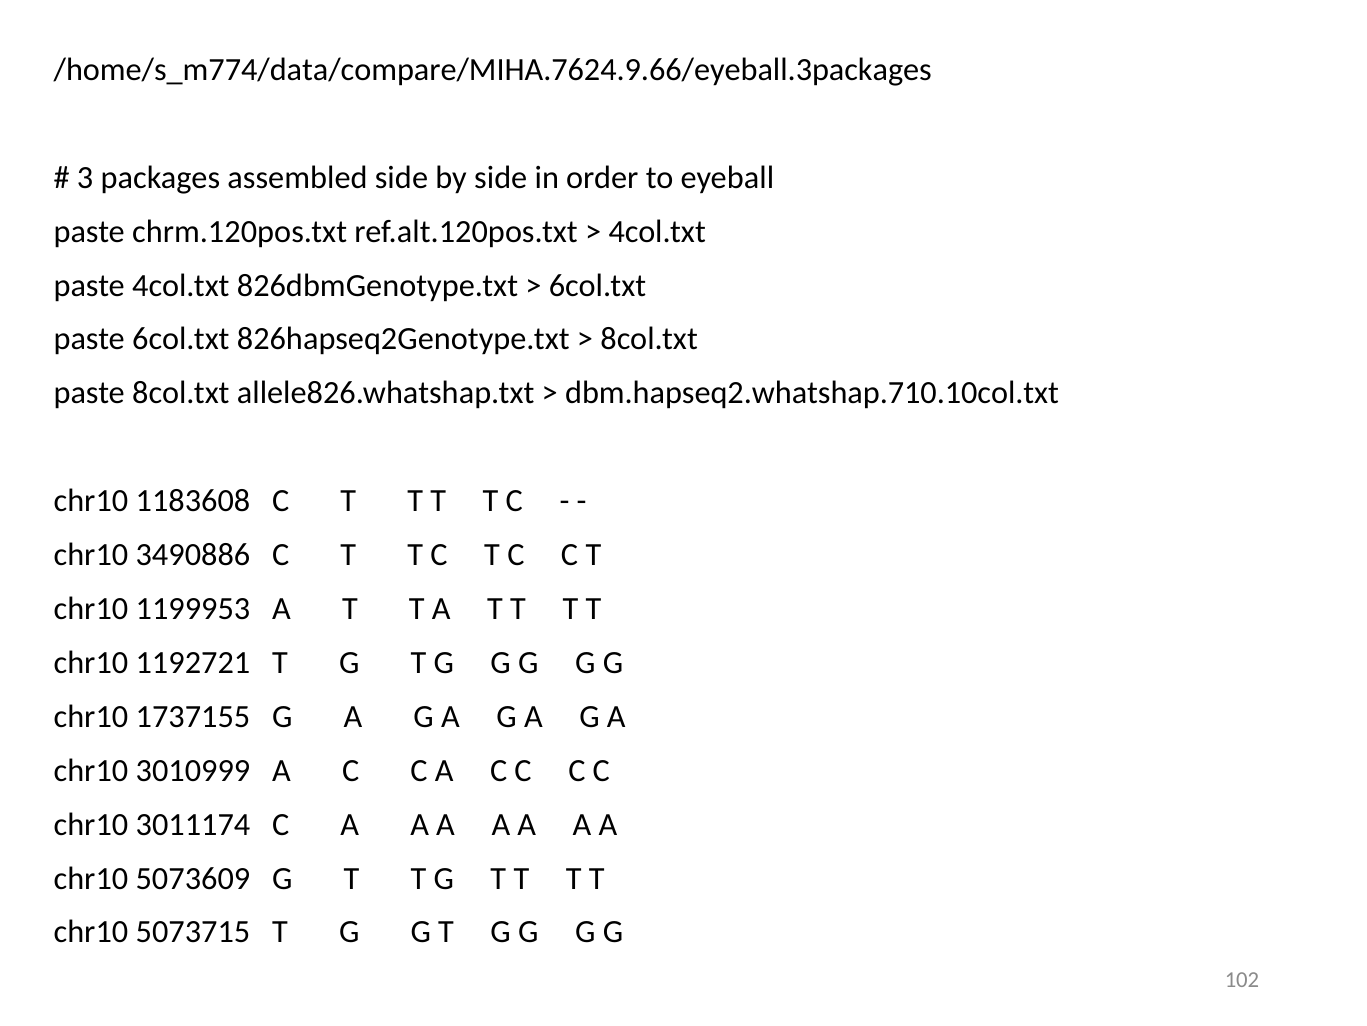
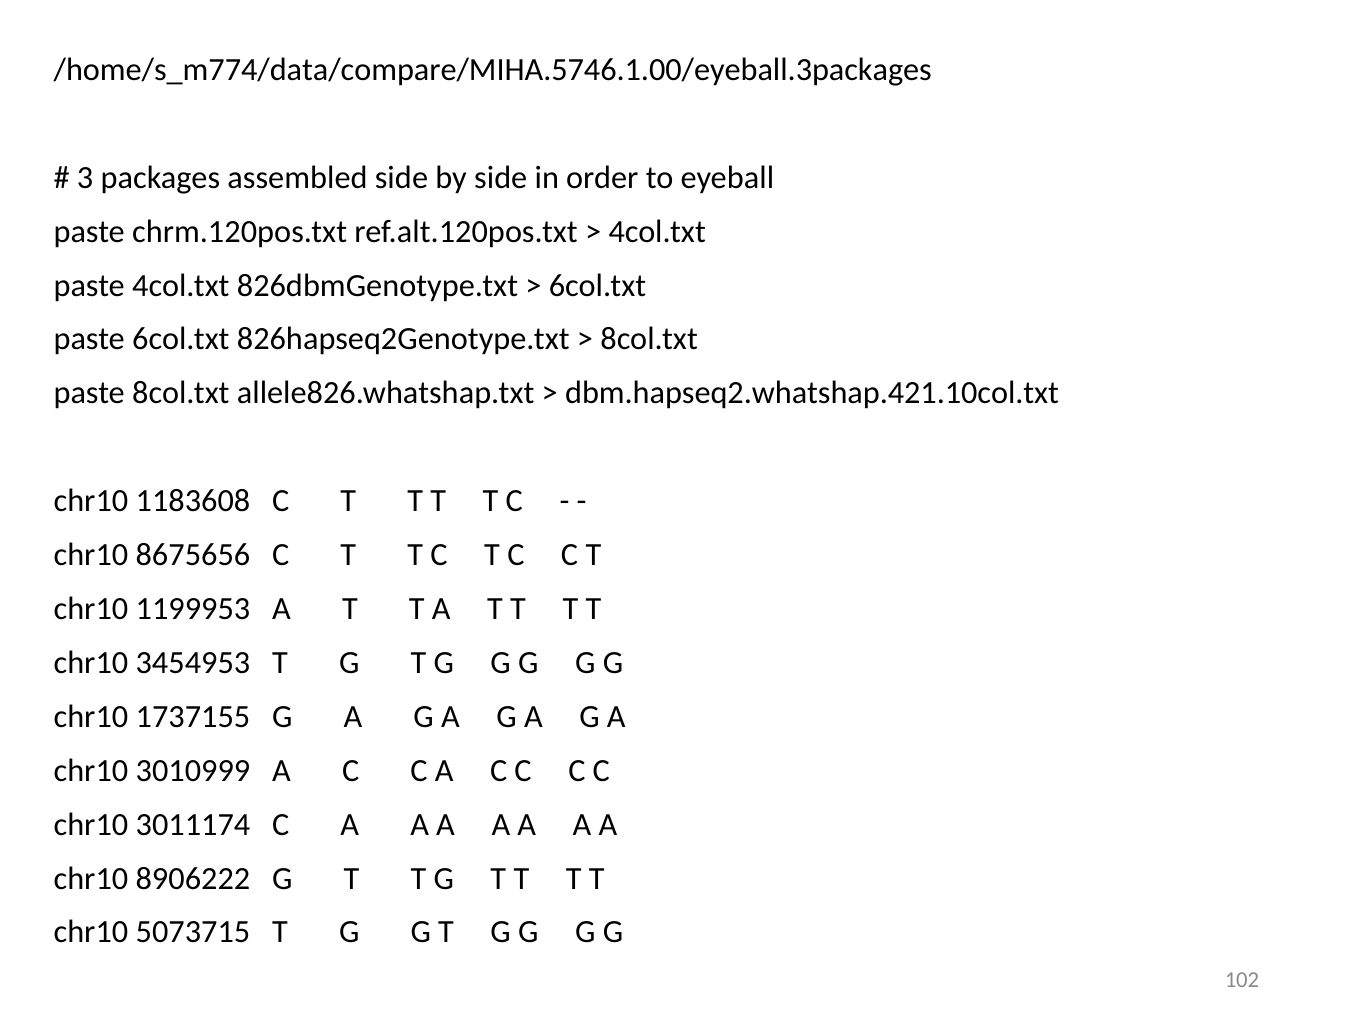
/home/s_m774/data/compare/MIHA.7624.9.66/eyeball.3packages: /home/s_m774/data/compare/MIHA.7624.9.66/eyeball.3packages -> /home/s_m774/data/compare/MIHA.5746.1.00/eyeball.3packages
dbm.hapseq2.whatshap.710.10col.txt: dbm.hapseq2.whatshap.710.10col.txt -> dbm.hapseq2.whatshap.421.10col.txt
3490886: 3490886 -> 8675656
1192721: 1192721 -> 3454953
5073609: 5073609 -> 8906222
